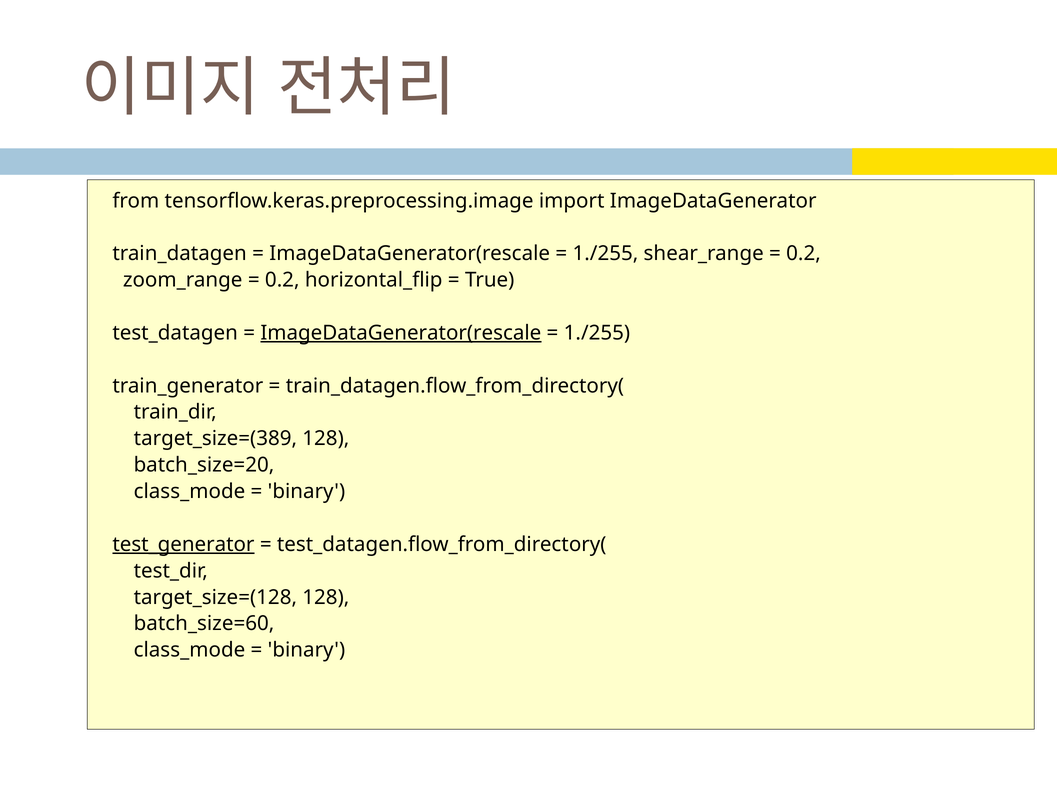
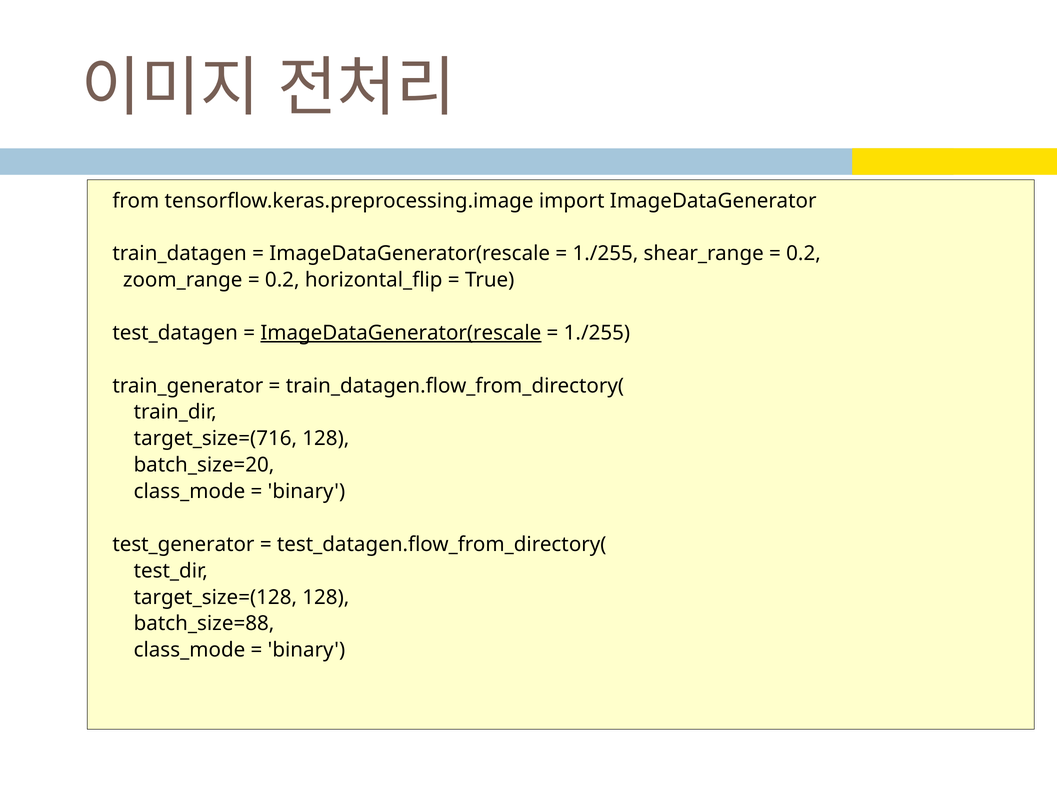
target_size=(389: target_size=(389 -> target_size=(716
test_generator underline: present -> none
batch_size=60: batch_size=60 -> batch_size=88
